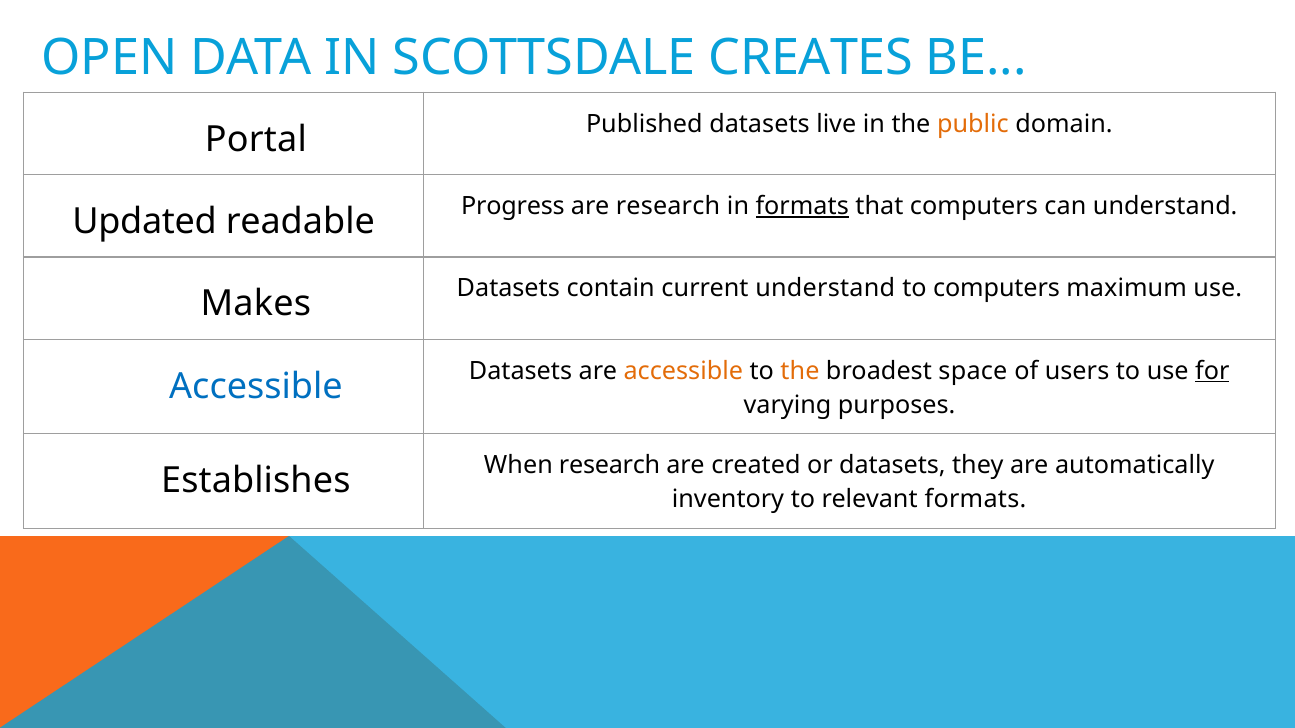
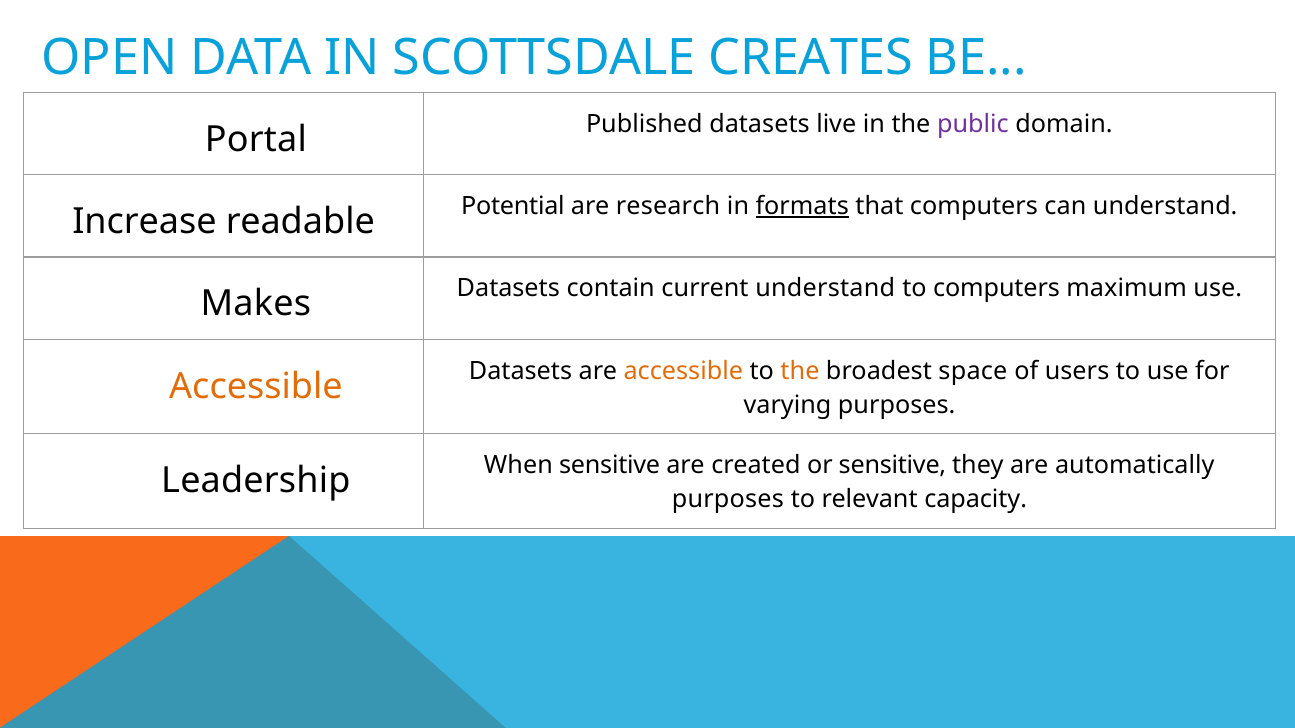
public colour: orange -> purple
Updated: Updated -> Increase
Progress: Progress -> Potential
Accessible at (256, 387) colour: blue -> orange
for underline: present -> none
Establishes: Establishes -> Leadership
When research: research -> sensitive
or datasets: datasets -> sensitive
inventory at (728, 500): inventory -> purposes
relevant formats: formats -> capacity
